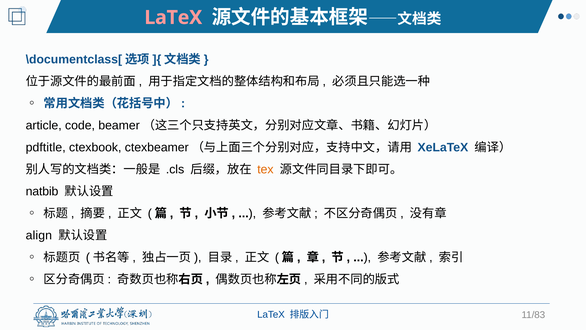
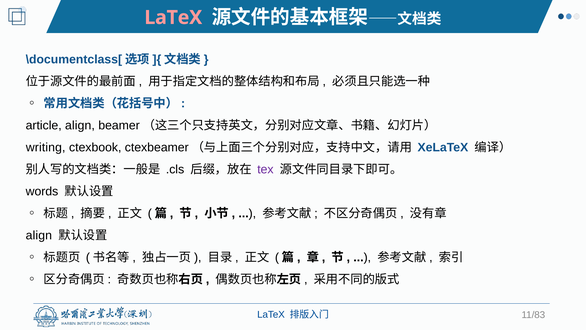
article code: code -> align
pdftitle: pdftitle -> writing
tex colour: orange -> purple
natbib: natbib -> words
